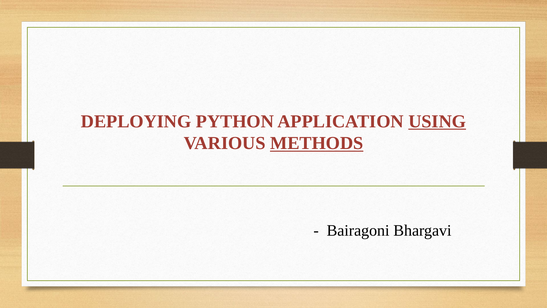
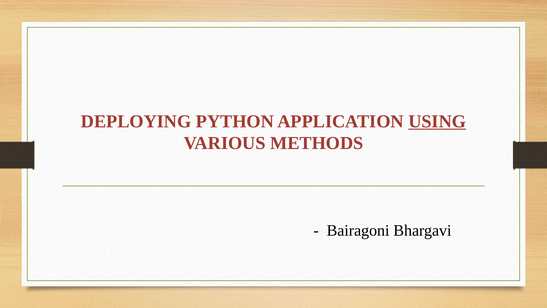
METHODS underline: present -> none
